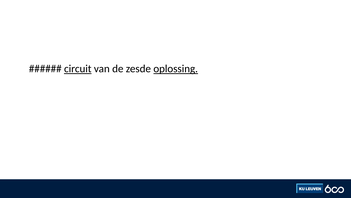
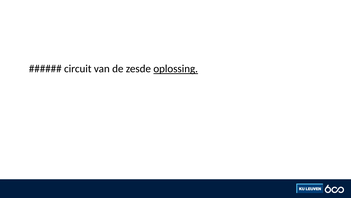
circuit underline: present -> none
